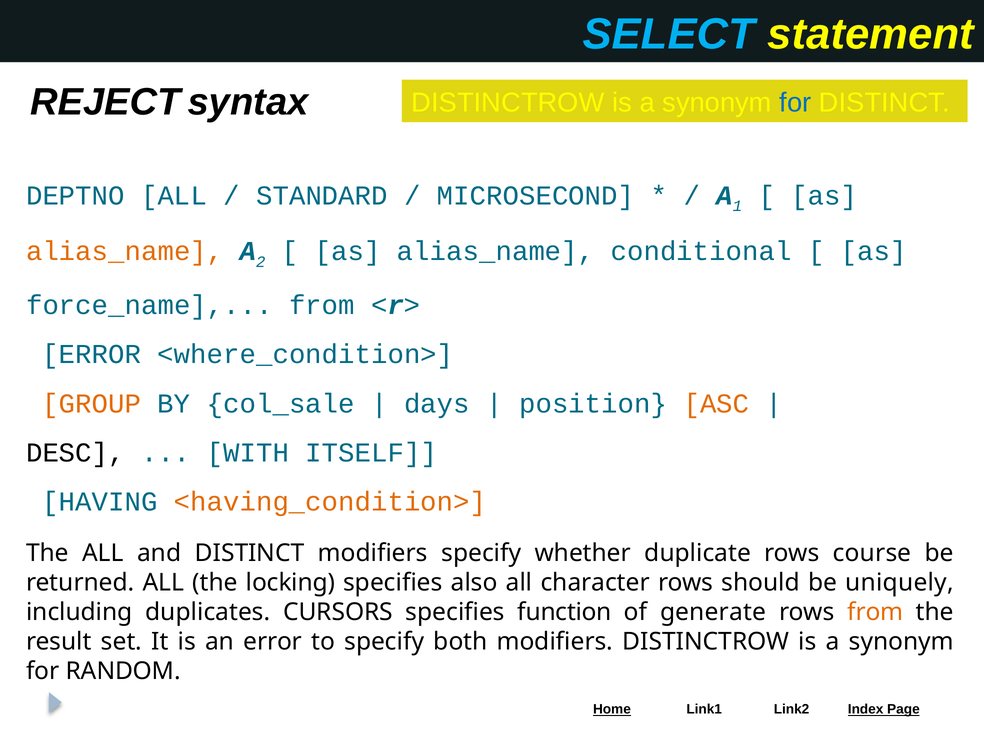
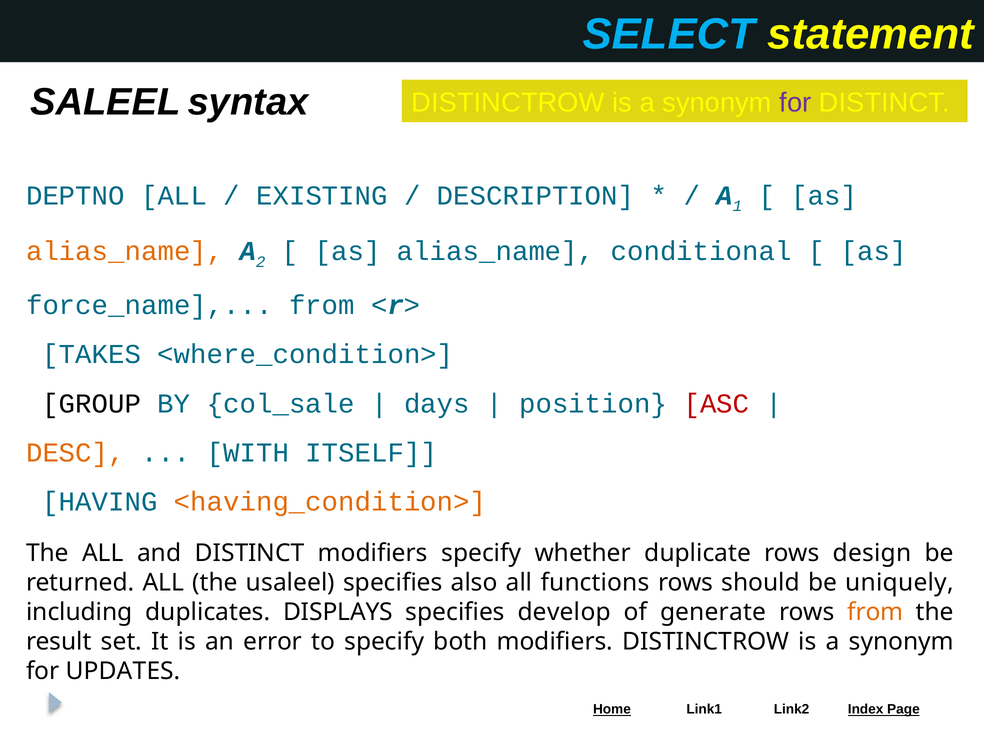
REJECT: REJECT -> SALEEL
for at (795, 103) colour: blue -> purple
STANDARD: STANDARD -> EXISTING
MICROSECOND: MICROSECOND -> DESCRIPTION
ERROR at (92, 354): ERROR -> TAKES
GROUP colour: orange -> black
ASC at (716, 404) colour: orange -> red
DESC at (75, 453) colour: black -> orange
course: course -> design
locking: locking -> usaleel
character: character -> functions
CURSORS: CURSORS -> DISPLAYS
function: function -> develop
RANDOM: RANDOM -> UPDATES
